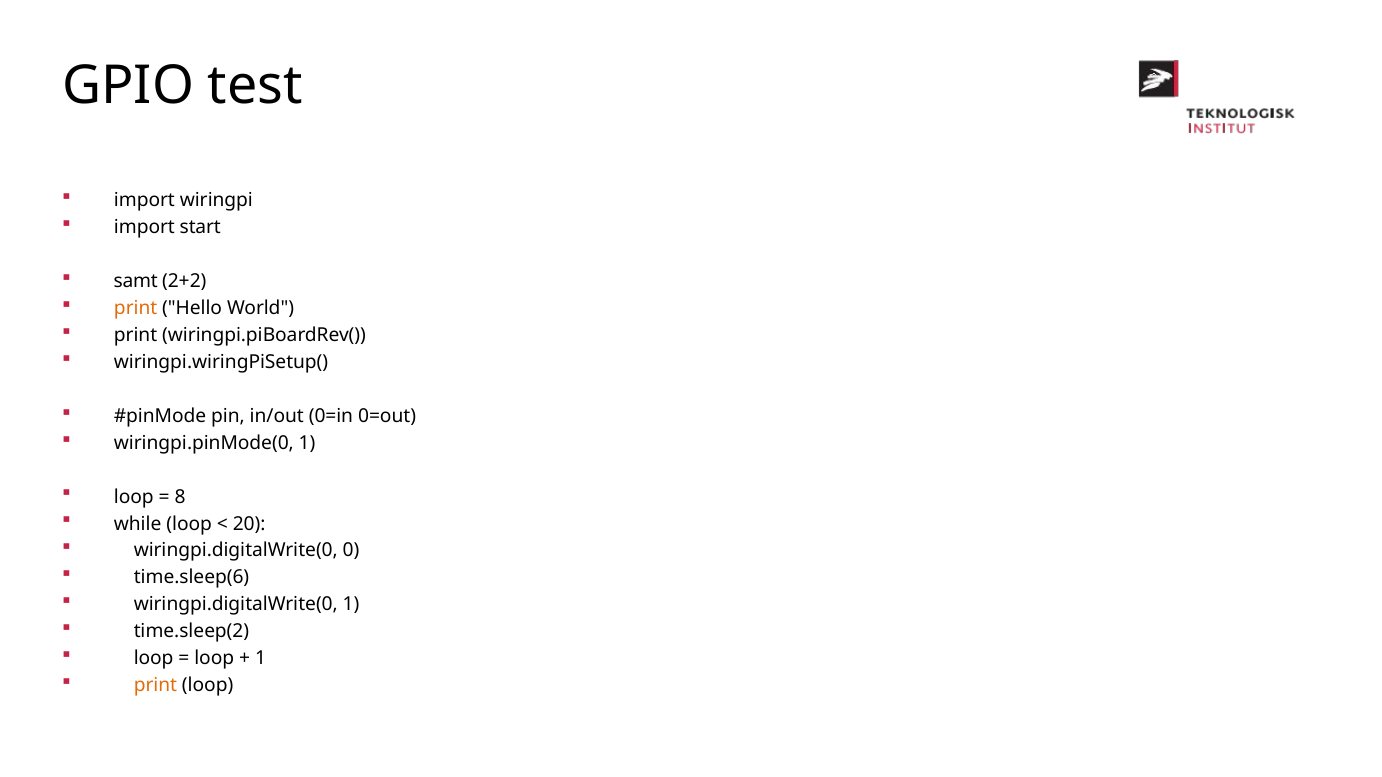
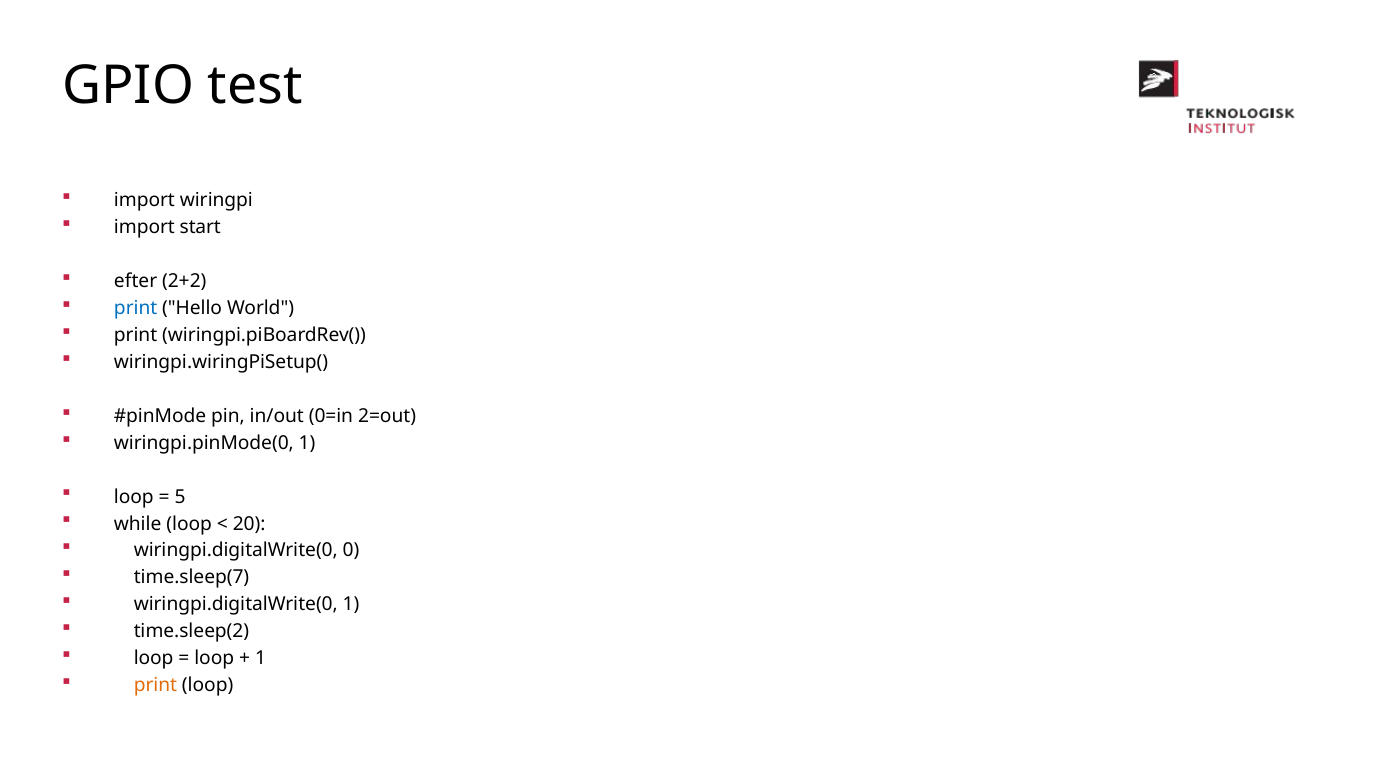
samt: samt -> efter
print at (136, 308) colour: orange -> blue
0=out: 0=out -> 2=out
8: 8 -> 5
time.sleep(6: time.sleep(6 -> time.sleep(7
